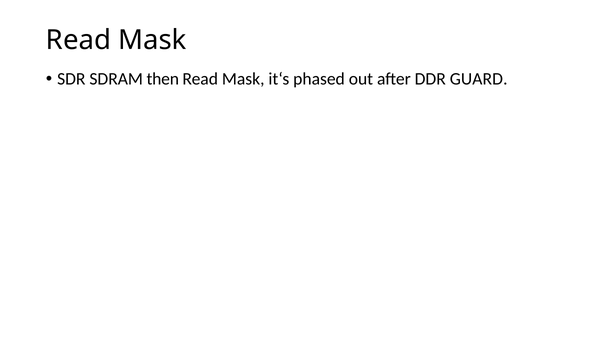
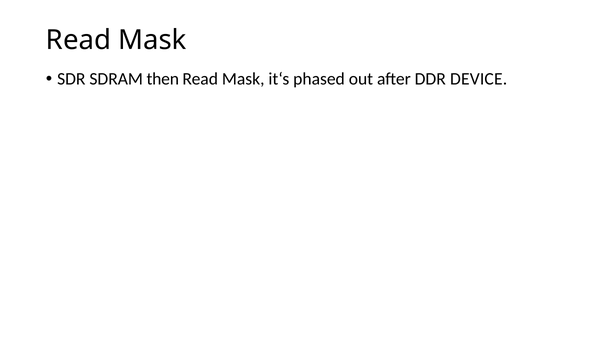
GUARD: GUARD -> DEVICE
